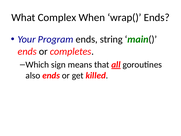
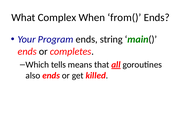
wrap(: wrap( -> from(
sign: sign -> tells
